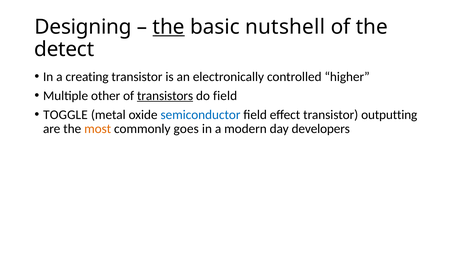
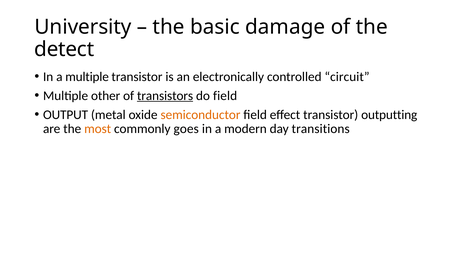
Designing: Designing -> University
the at (169, 27) underline: present -> none
nutshell: nutshell -> damage
a creating: creating -> multiple
higher: higher -> circuit
TOGGLE: TOGGLE -> OUTPUT
semiconductor colour: blue -> orange
developers: developers -> transitions
